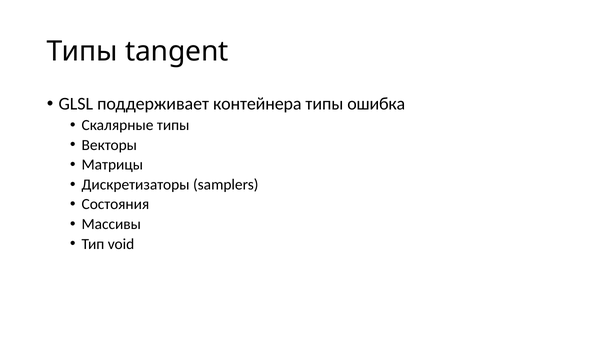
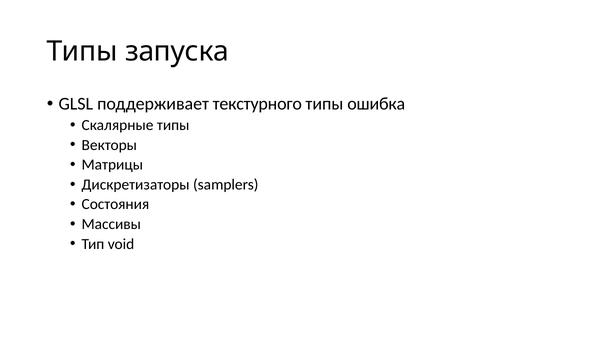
tangent: tangent -> запуска
контейнера: контейнера -> текстурного
